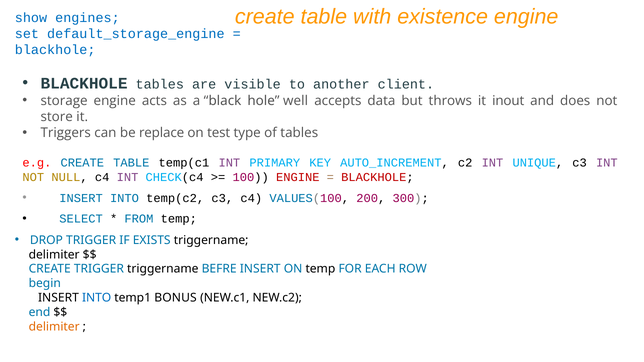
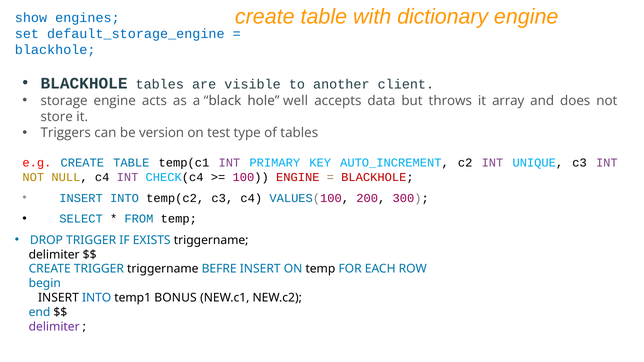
existence: existence -> dictionary
inout: inout -> array
replace: replace -> version
delimiter at (54, 327) colour: orange -> purple
